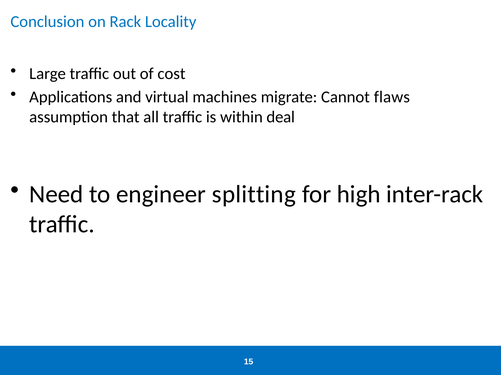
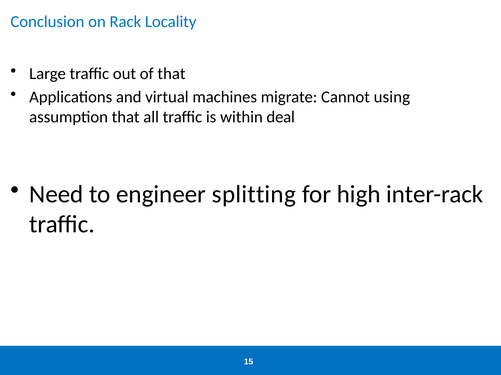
of cost: cost -> that
flaws: flaws -> using
